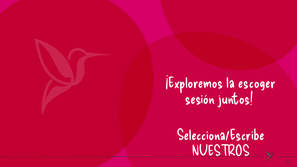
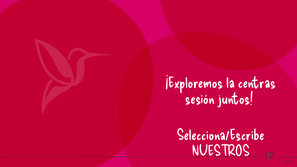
escoger: escoger -> centras
